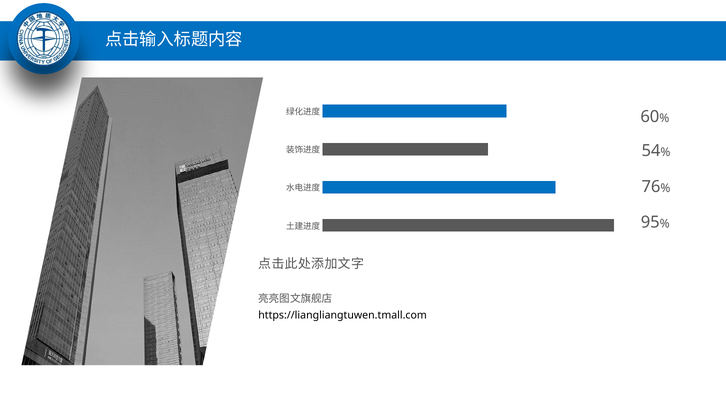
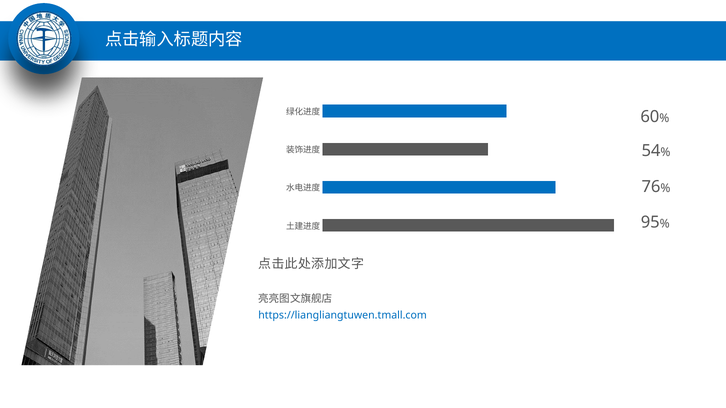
https://liangliangtuwen.tmall.com colour: black -> blue
